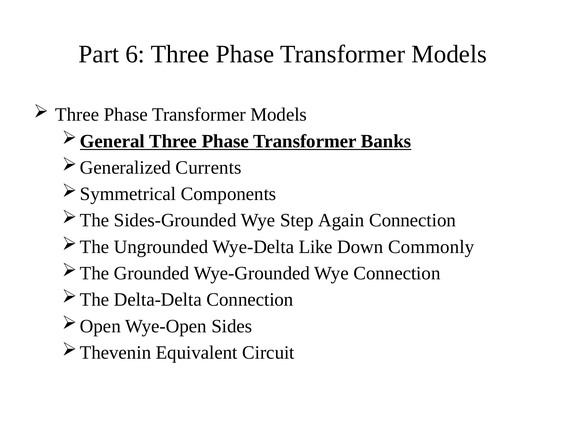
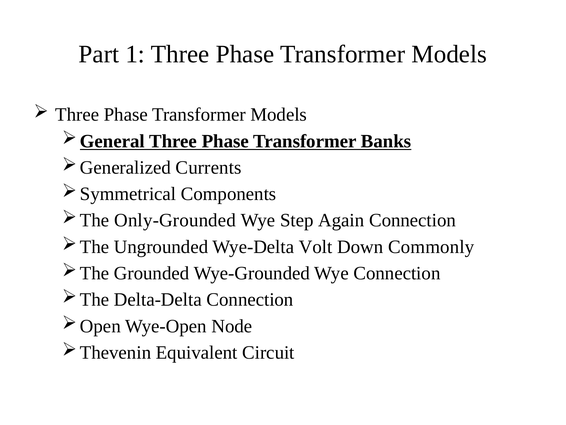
6: 6 -> 1
Sides-Grounded: Sides-Grounded -> Only-Grounded
Like: Like -> Volt
Sides: Sides -> Node
